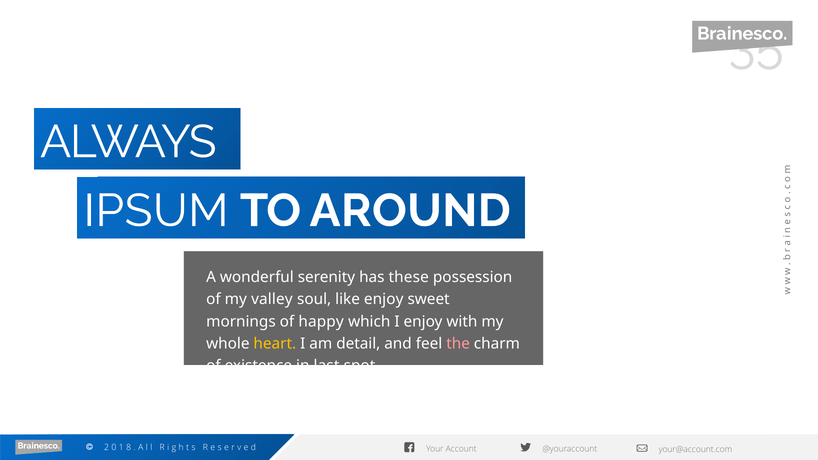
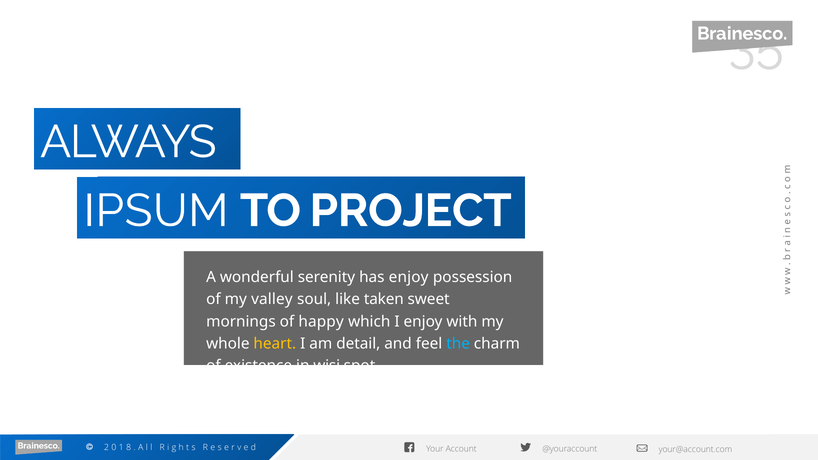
AROUND: AROUND -> PROJECT
has these: these -> enjoy
like enjoy: enjoy -> taken
the colour: pink -> light blue
last: last -> wisi
